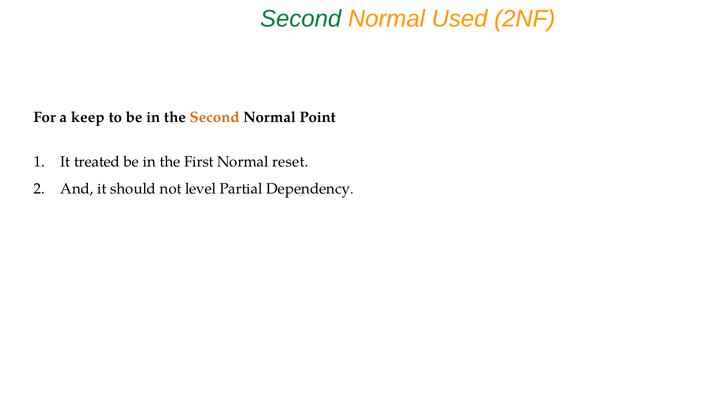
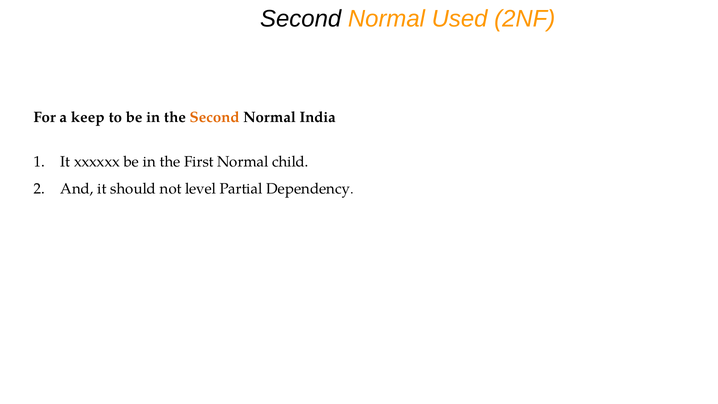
Second at (301, 19) colour: green -> black
Point: Point -> India
treated: treated -> xxxxxx
reset: reset -> child
